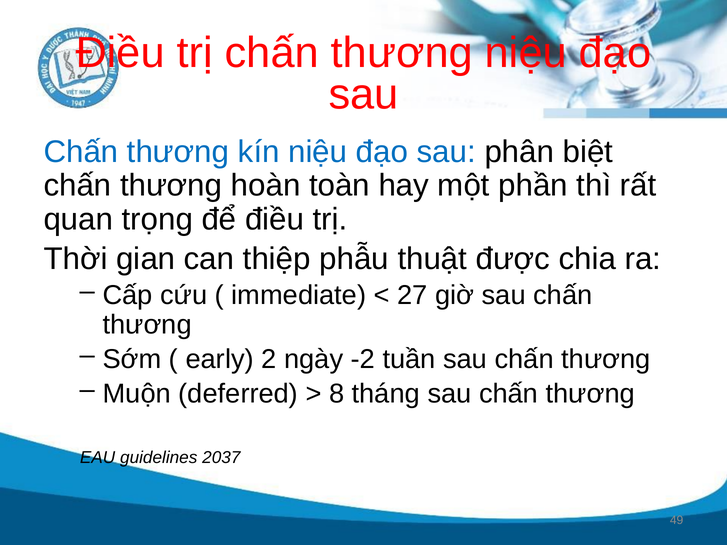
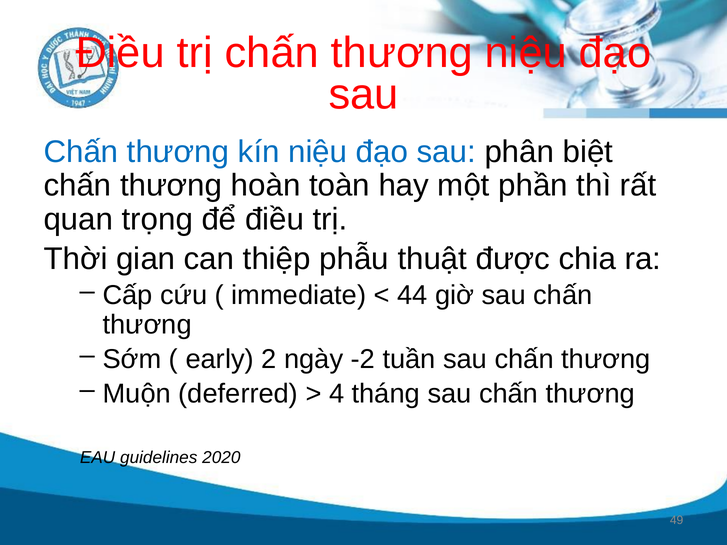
27: 27 -> 44
8: 8 -> 4
2037: 2037 -> 2020
